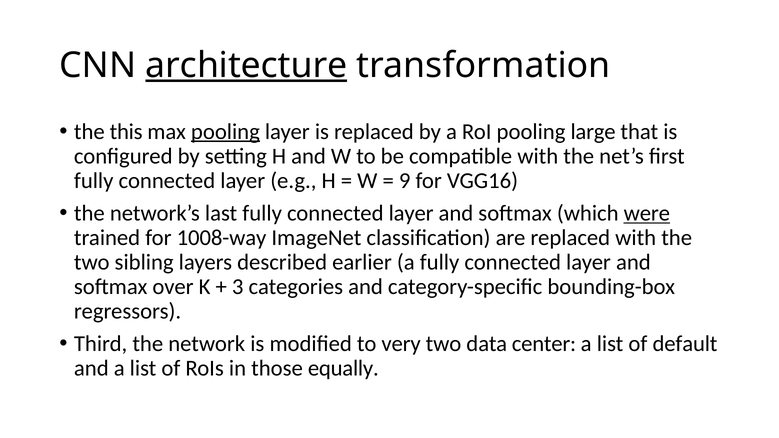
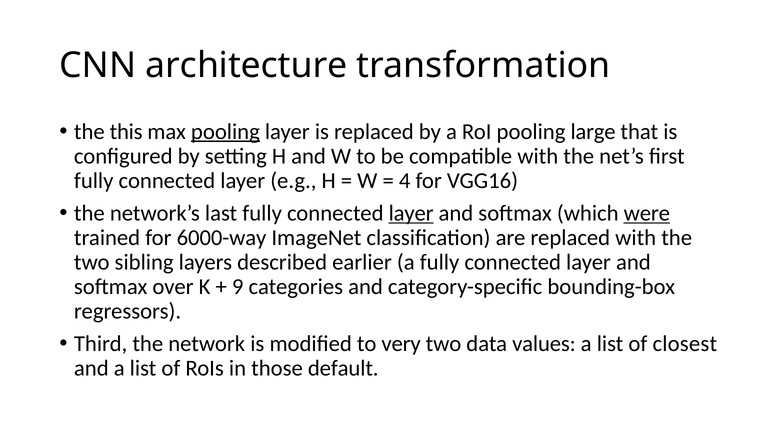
architecture underline: present -> none
9: 9 -> 4
layer at (411, 213) underline: none -> present
1008-way: 1008-way -> 6000-way
3: 3 -> 9
center: center -> values
default: default -> closest
equally: equally -> default
